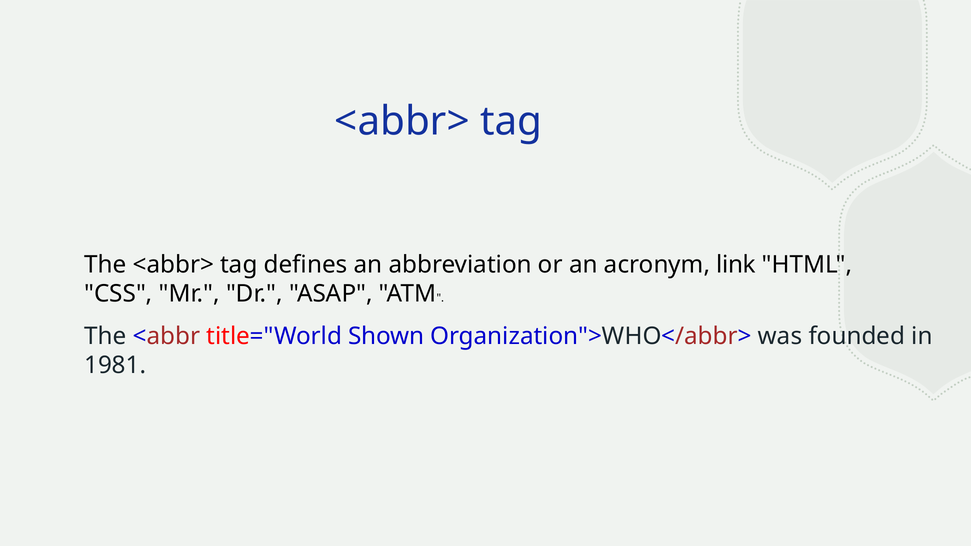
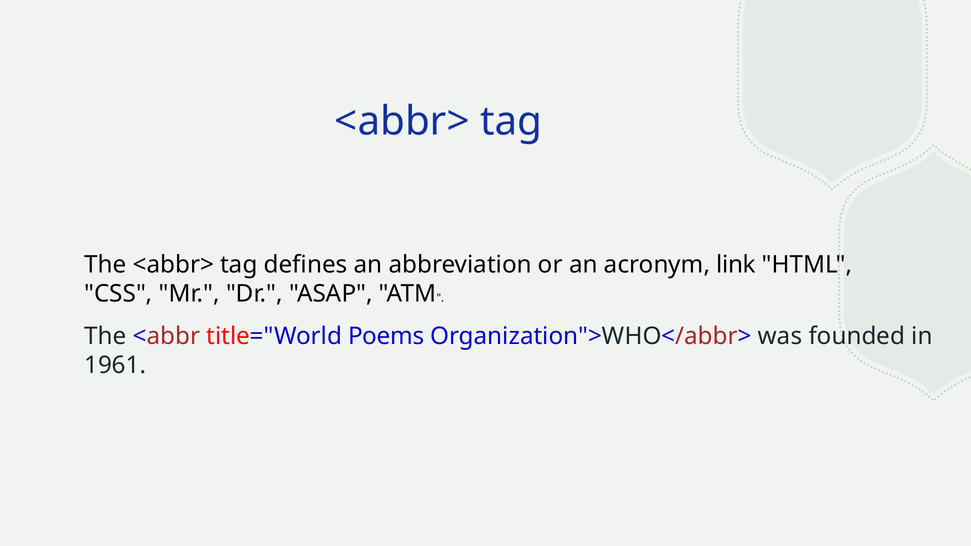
Shown: Shown -> Poems
1981: 1981 -> 1961
